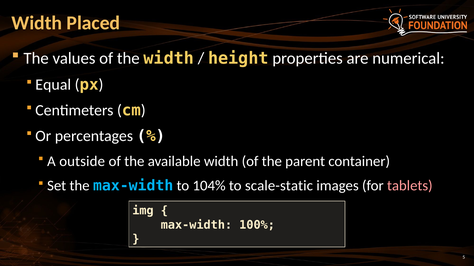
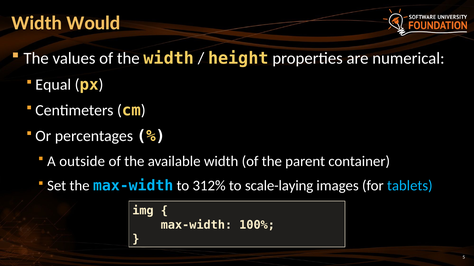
Placed: Placed -> Would
104%: 104% -> 312%
scale-static: scale-static -> scale-laying
tablets colour: pink -> light blue
